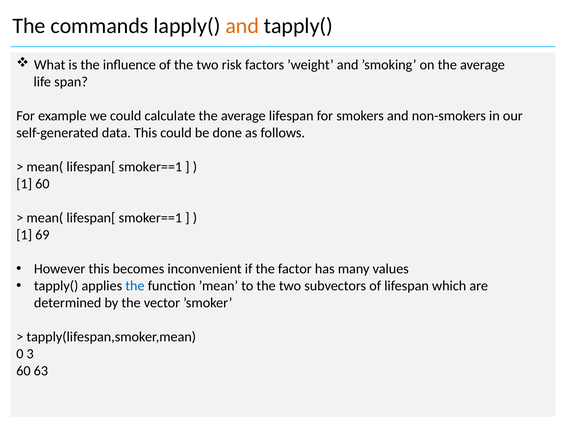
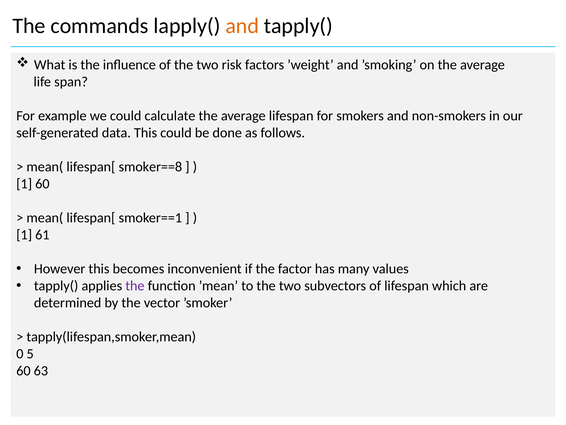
smoker==1 at (150, 167): smoker==1 -> smoker==8
69: 69 -> 61
the at (135, 286) colour: blue -> purple
3: 3 -> 5
